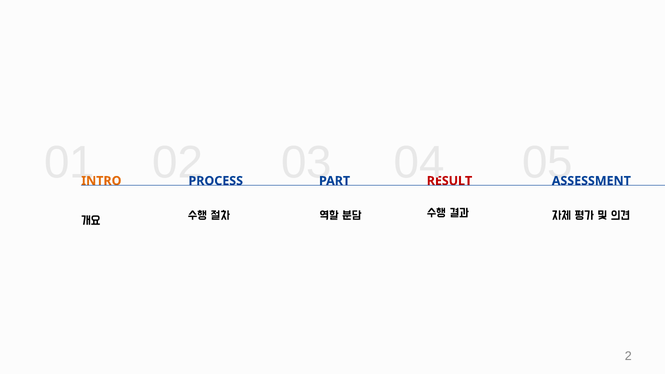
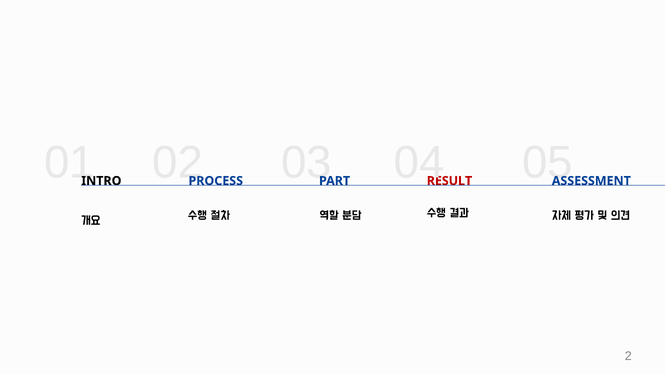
INTRO colour: orange -> black
